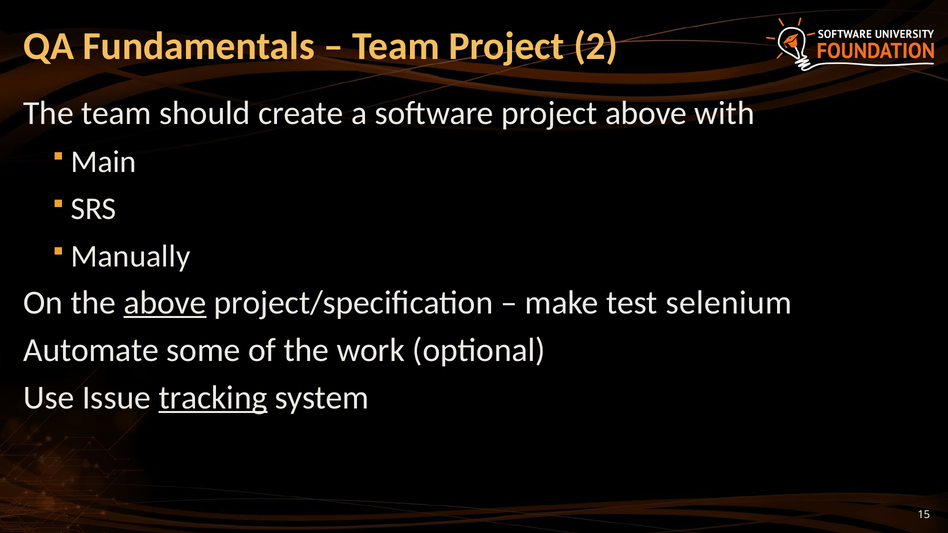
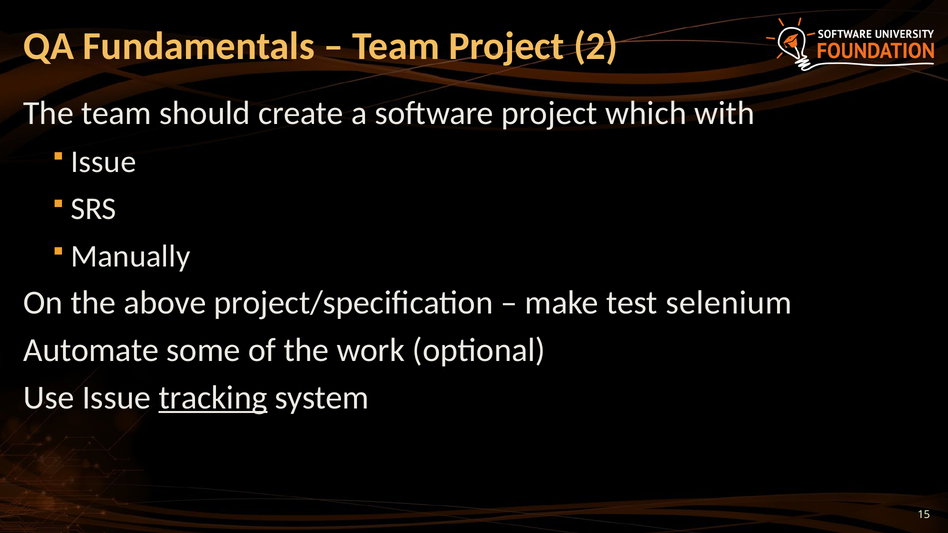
project above: above -> which
Main at (104, 162): Main -> Issue
above at (165, 303) underline: present -> none
